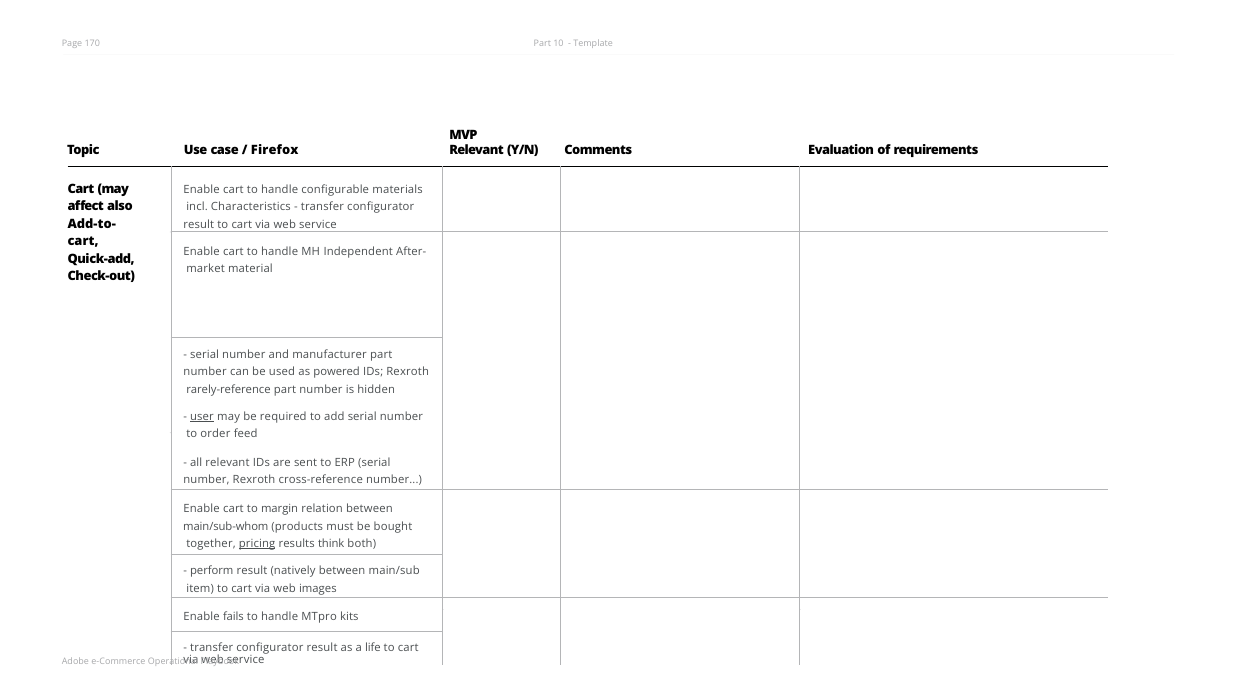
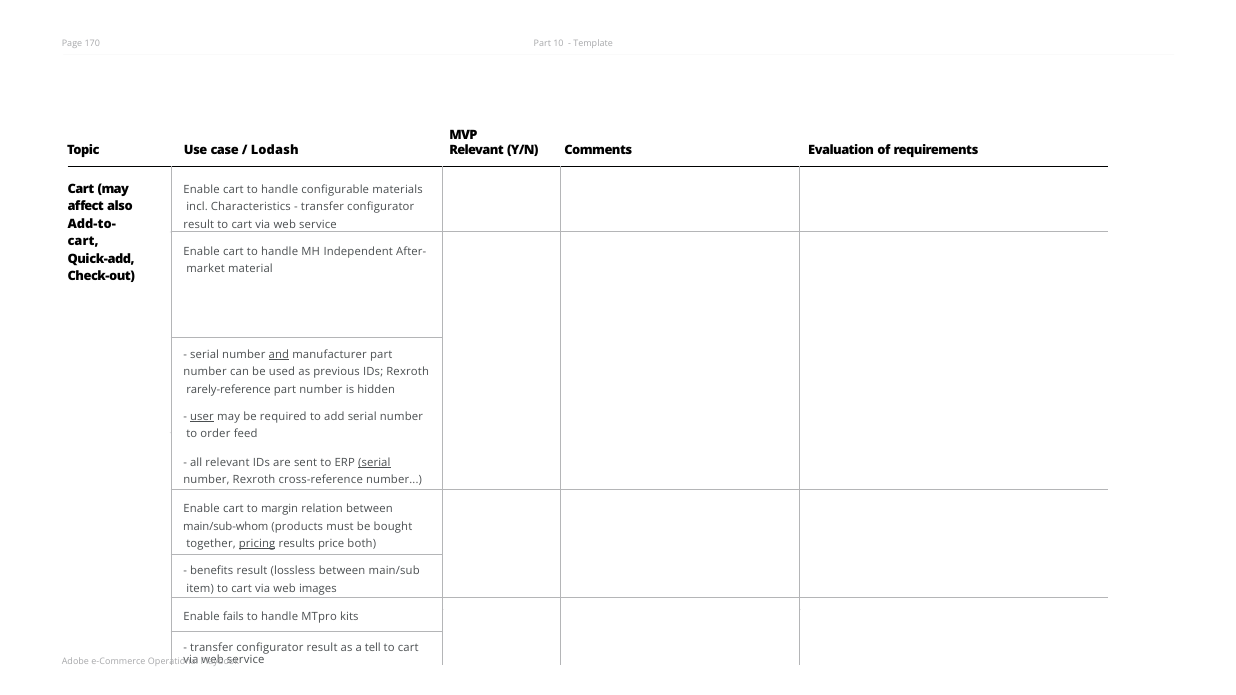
Firefox: Firefox -> Lodash
and underline: none -> present
powered: powered -> previous
serial at (374, 463) underline: none -> present
think: think -> price
perform: perform -> benefits
natively: natively -> lossless
life: life -> tell
